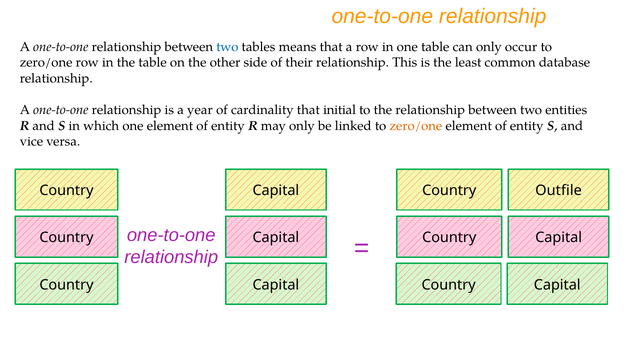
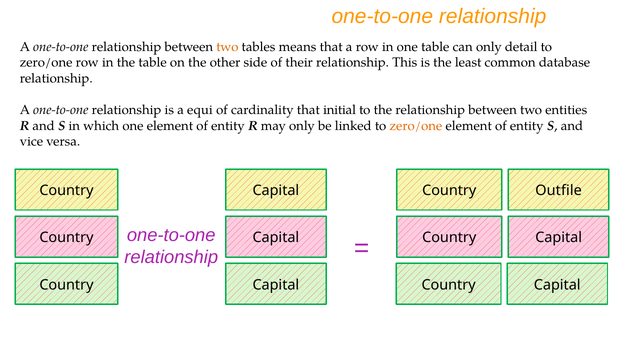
two at (227, 47) colour: blue -> orange
occur: occur -> detail
year: year -> equi
